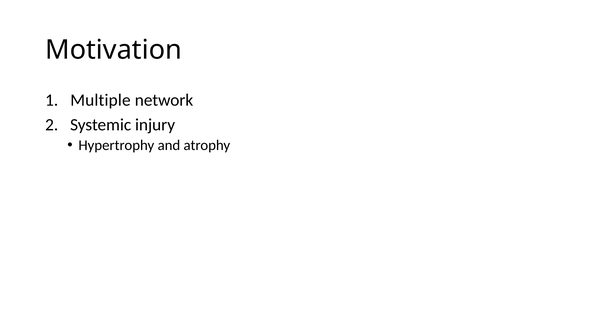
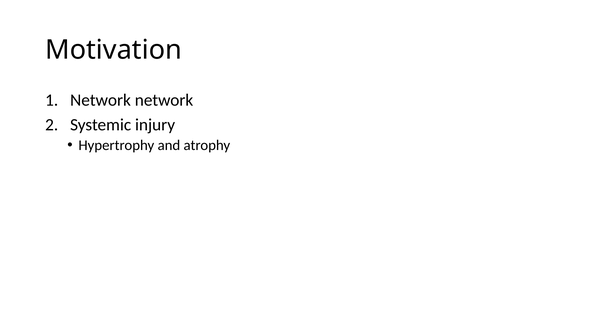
Multiple at (100, 100): Multiple -> Network
